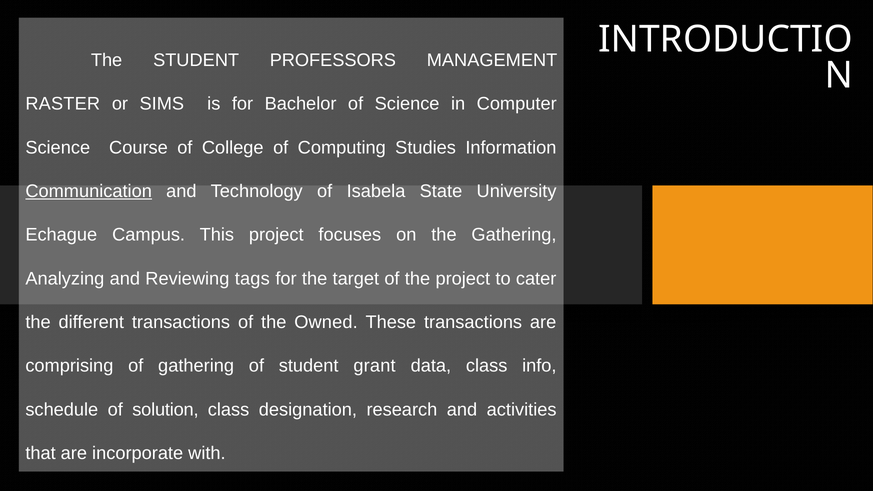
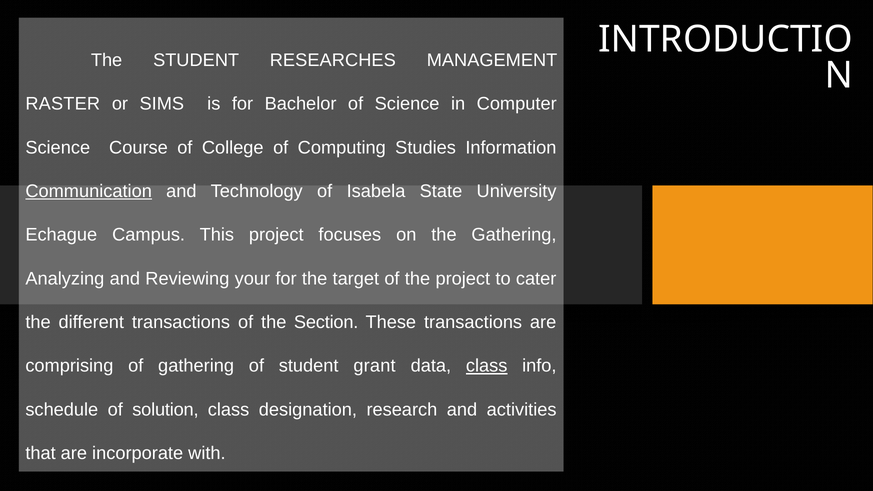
PROFESSORS: PROFESSORS -> RESEARCHES
tags: tags -> your
Owned: Owned -> Section
class at (487, 366) underline: none -> present
